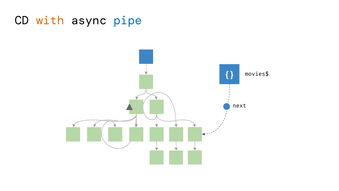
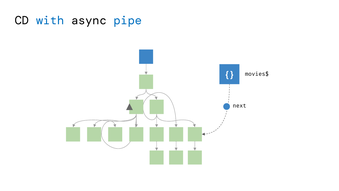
with colour: orange -> blue
